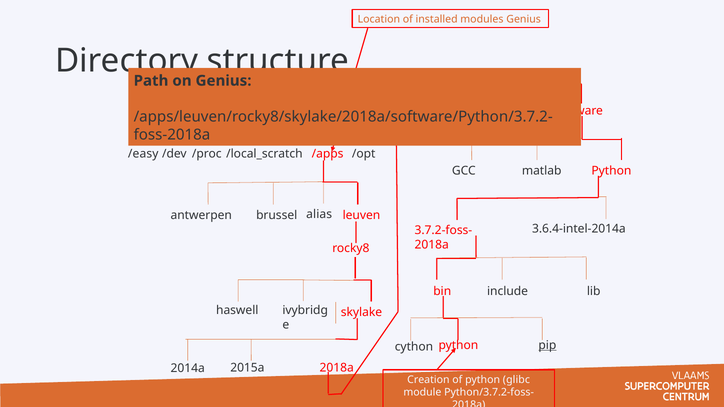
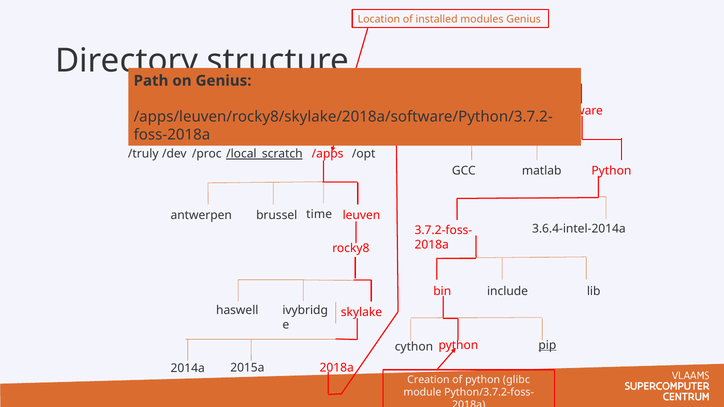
/easy: /easy -> /truly
/local_scratch underline: none -> present
alias: alias -> time
